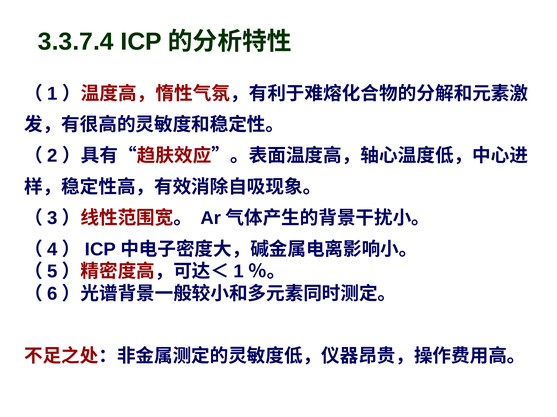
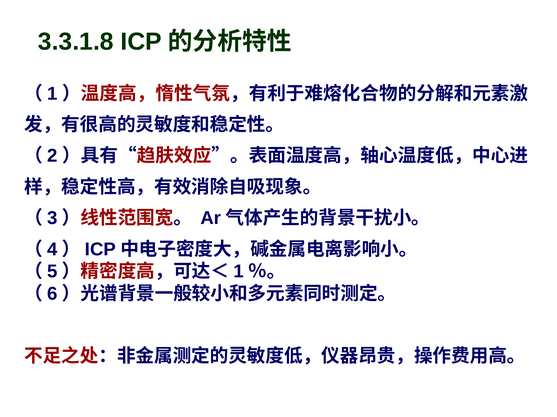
3.3.7.4: 3.3.7.4 -> 3.3.1.8
